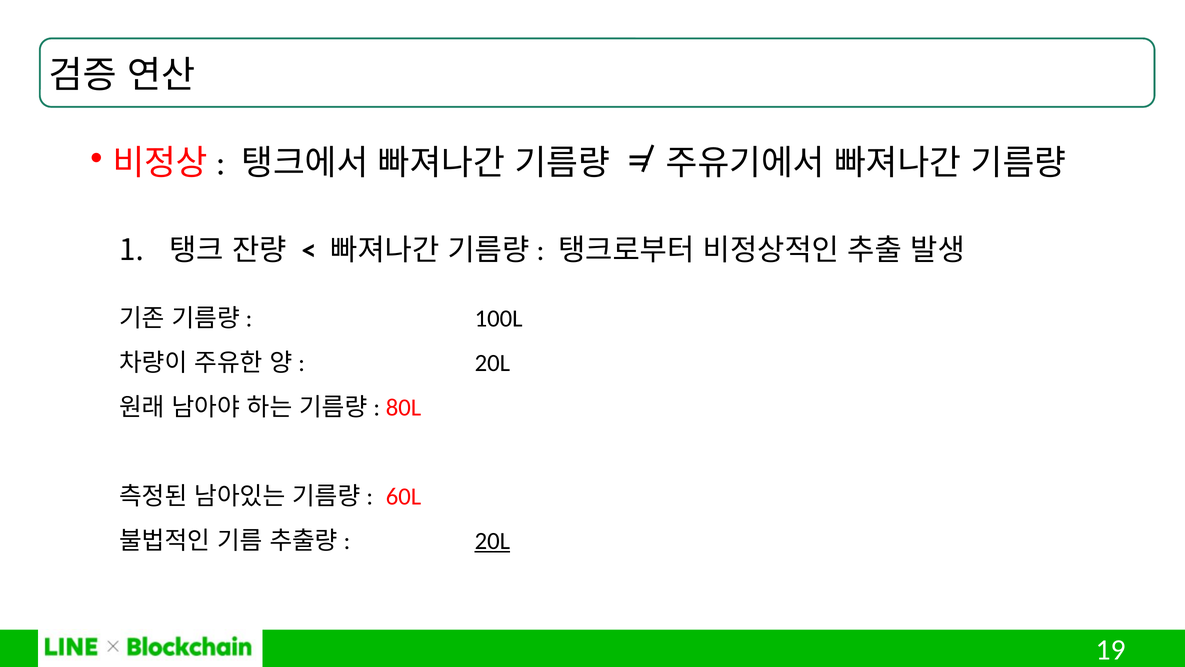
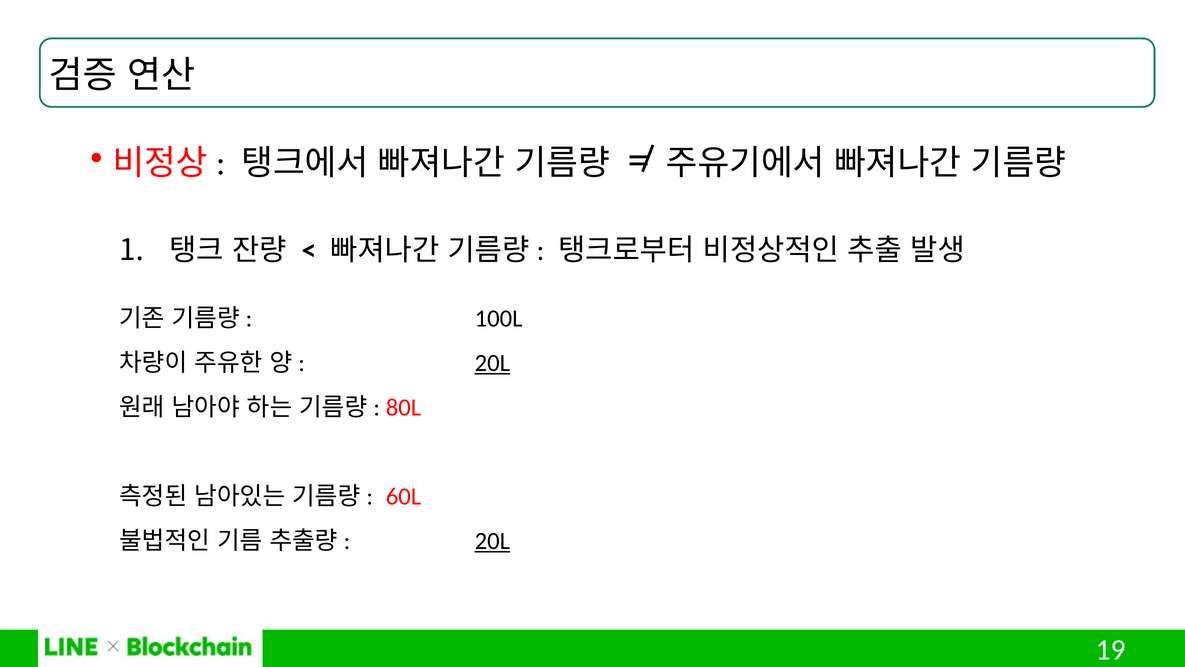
20L at (492, 363) underline: none -> present
